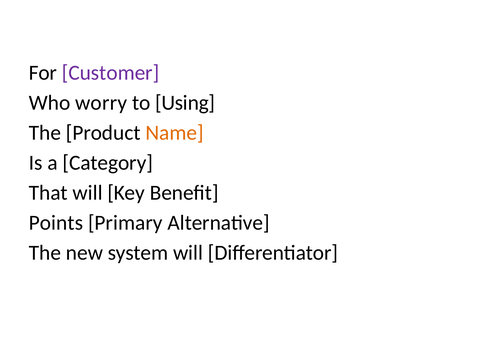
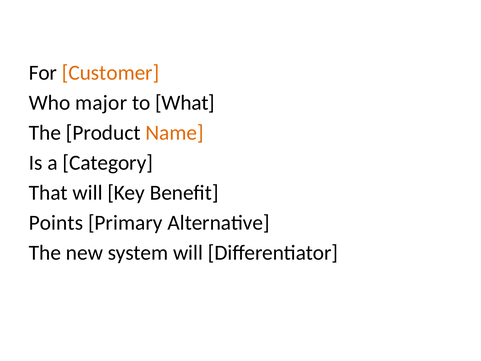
Customer colour: purple -> orange
worry: worry -> major
Using: Using -> What
